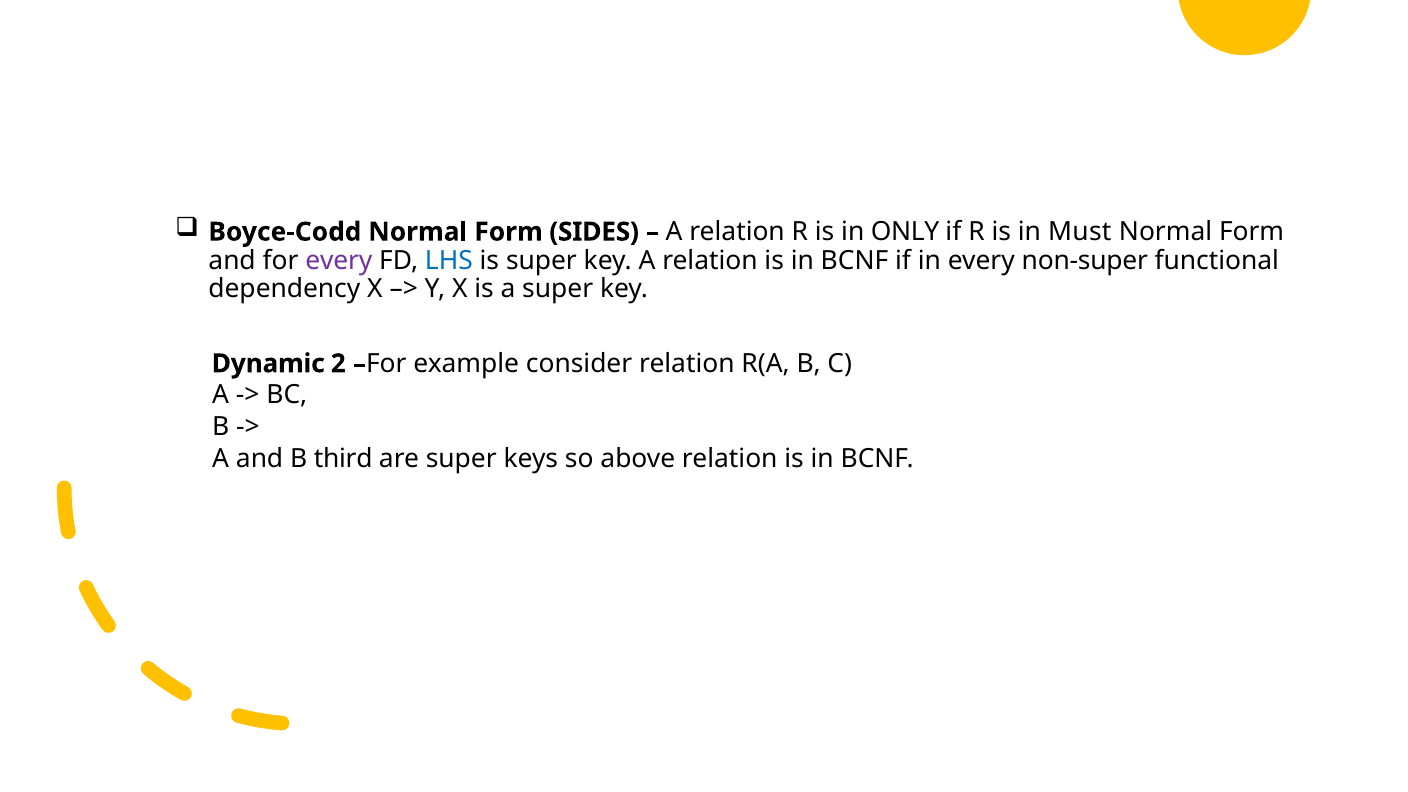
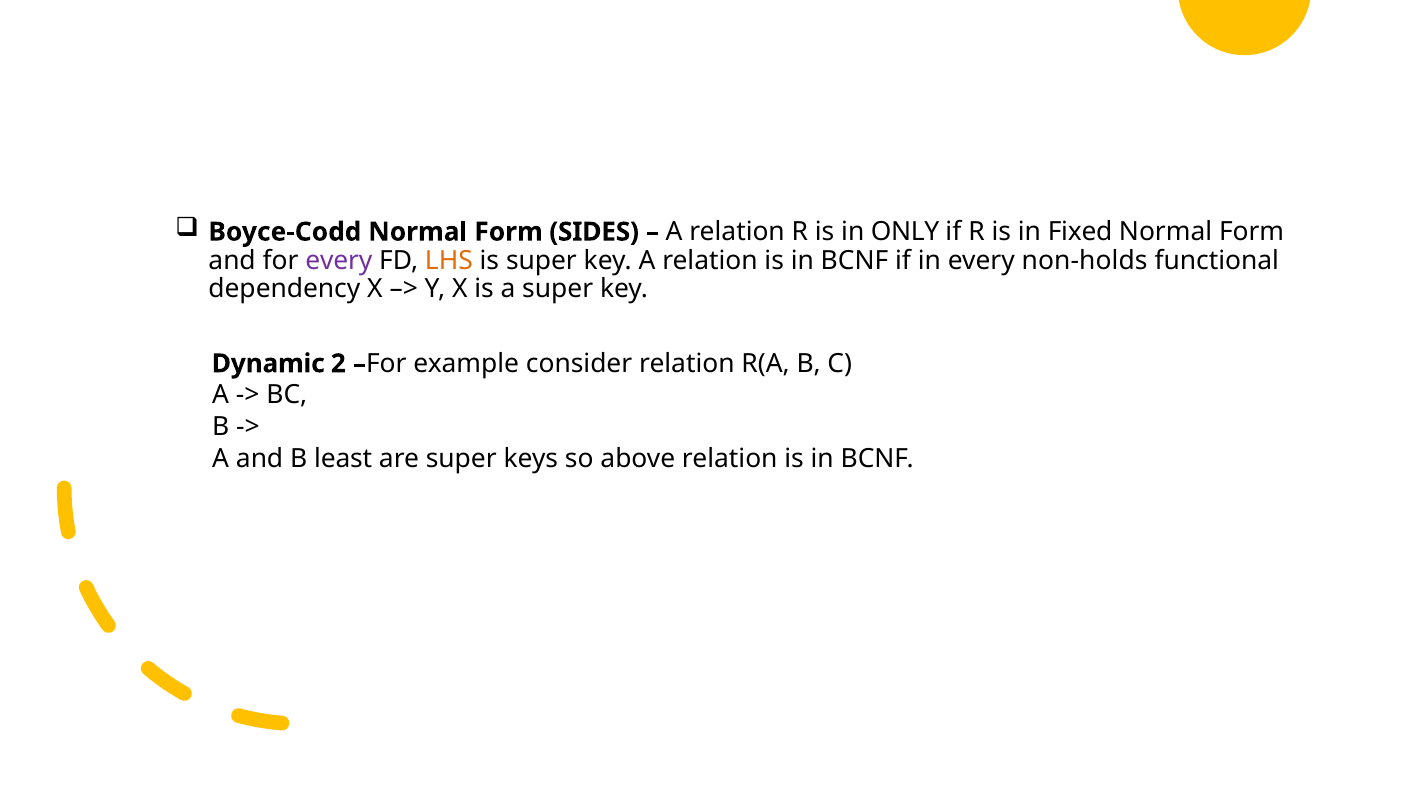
Must: Must -> Fixed
LHS colour: blue -> orange
non-super: non-super -> non-holds
third: third -> least
